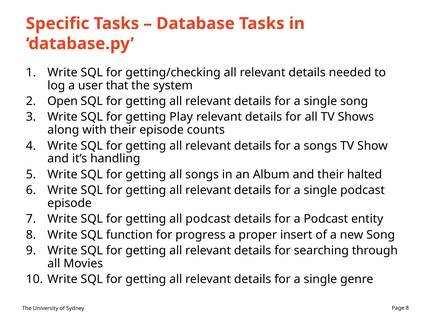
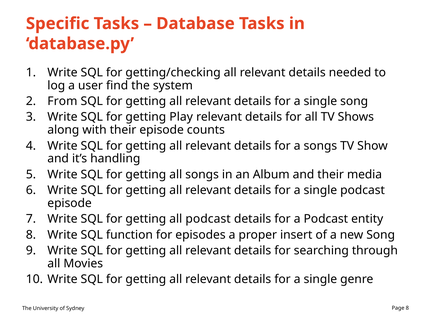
that: that -> find
Open: Open -> From
halted: halted -> media
progress: progress -> episodes
